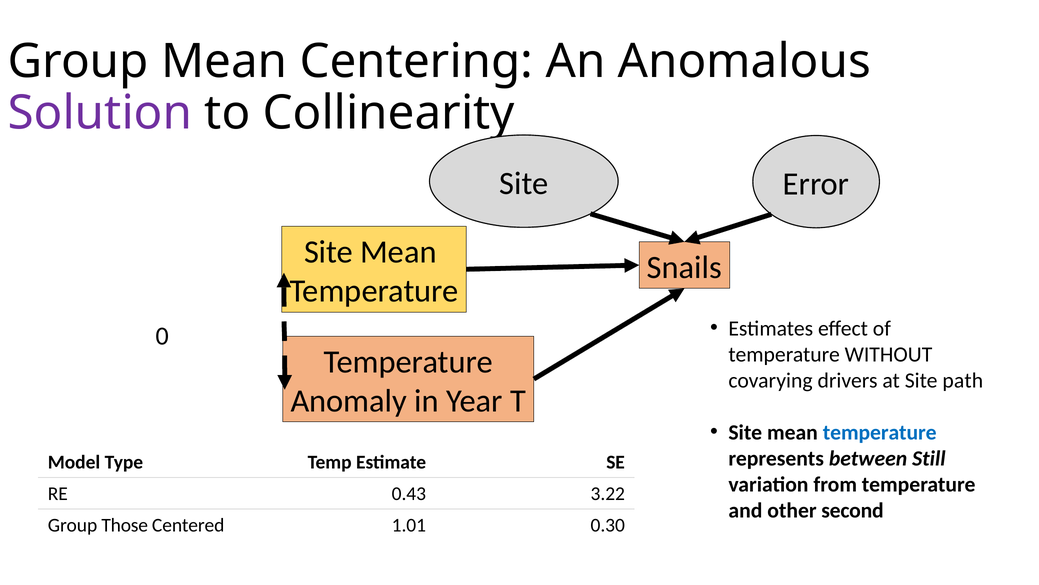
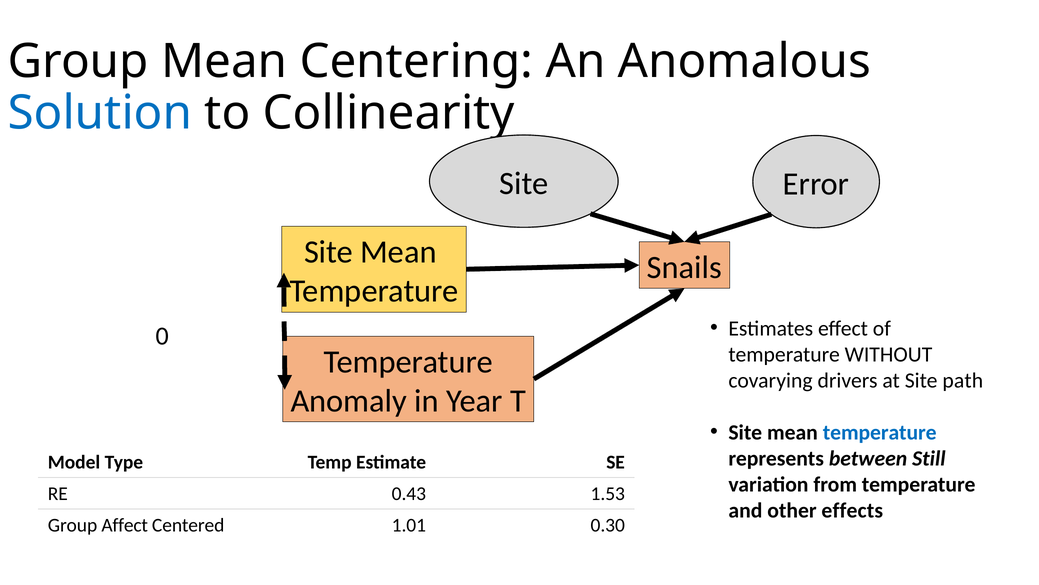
Solution colour: purple -> blue
3.22: 3.22 -> 1.53
second: second -> effects
Those: Those -> Affect
